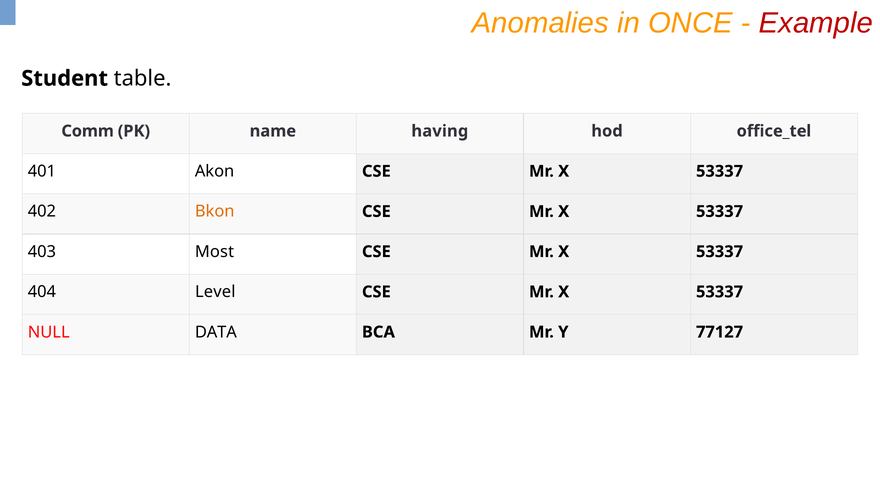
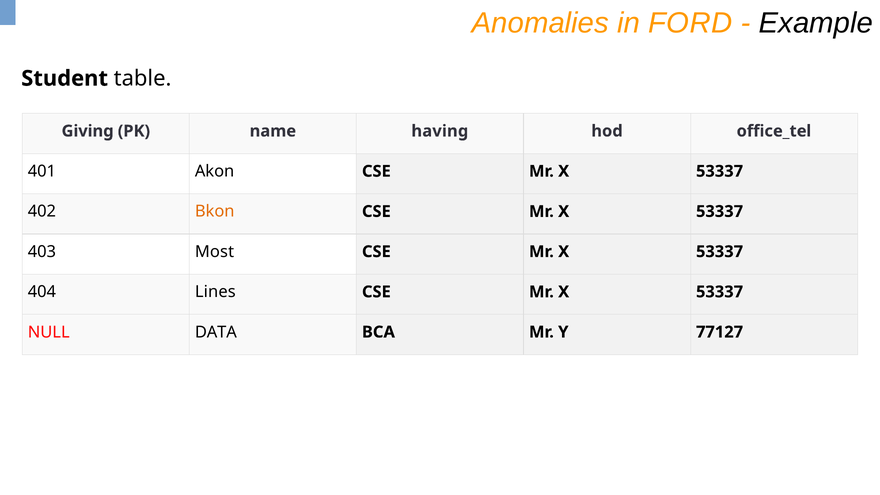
ONCE: ONCE -> FORD
Example colour: red -> black
Comm: Comm -> Giving
Level: Level -> Lines
